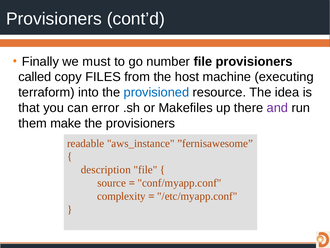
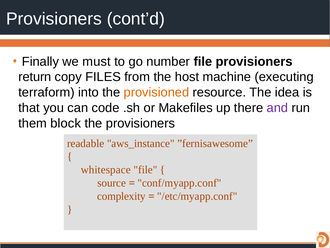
called: called -> return
provisioned colour: blue -> orange
error: error -> code
make: make -> block
description: description -> whitespace
